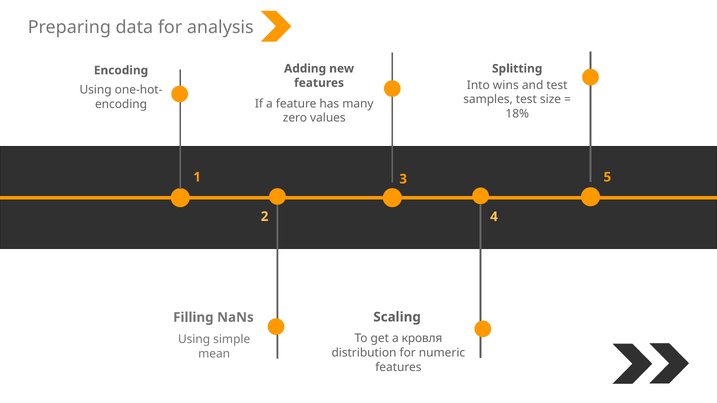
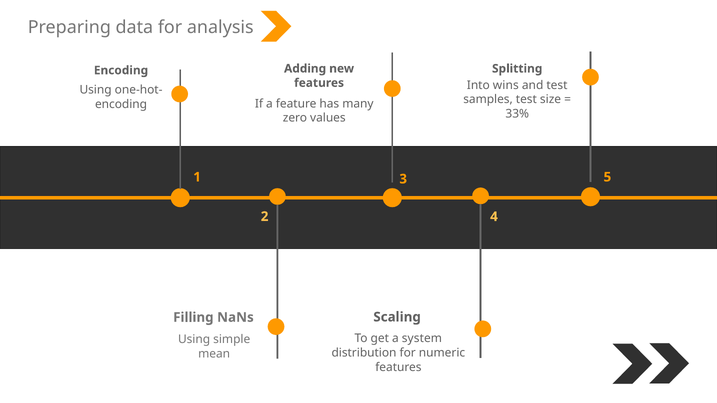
18%: 18% -> 33%
кровля: кровля -> system
